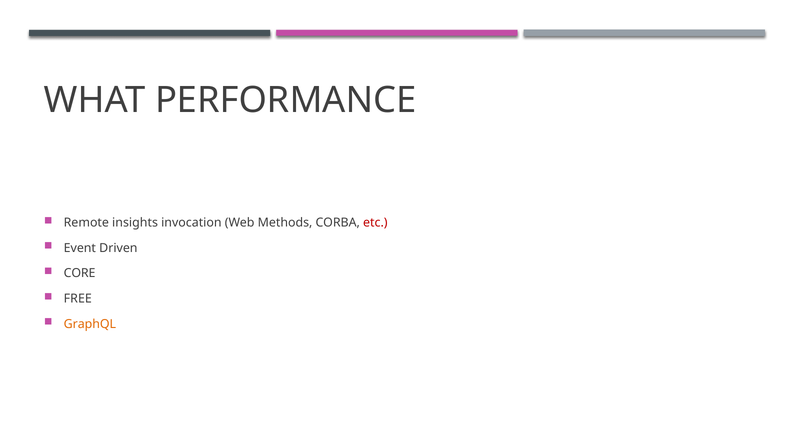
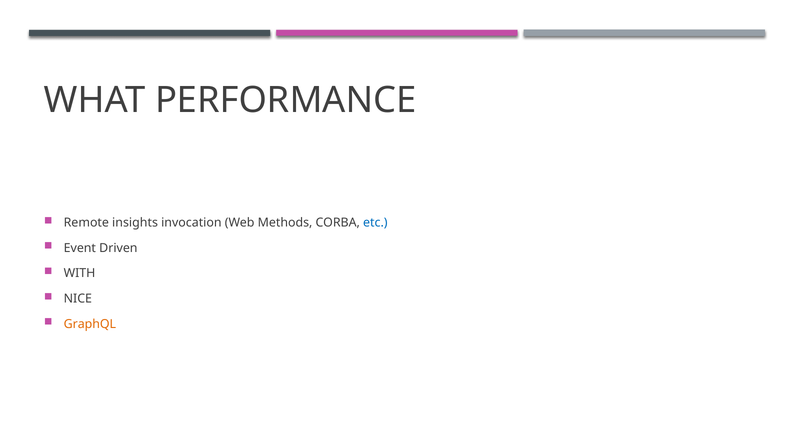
etc colour: red -> blue
CORE: CORE -> WITH
FREE: FREE -> NICE
